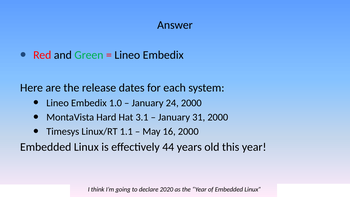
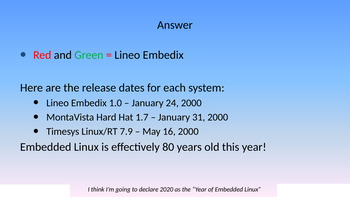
3.1: 3.1 -> 1.7
1.1: 1.1 -> 7.9
effectively 44: 44 -> 80
